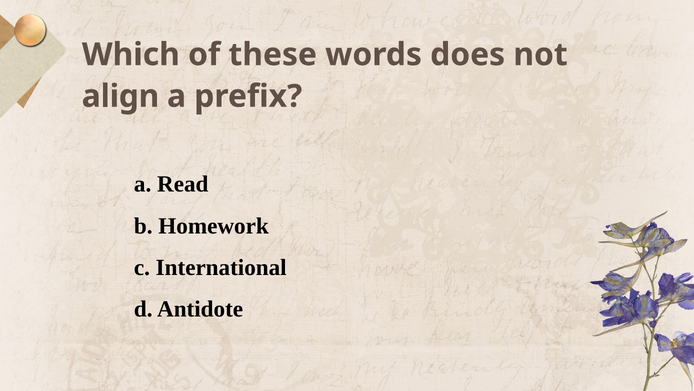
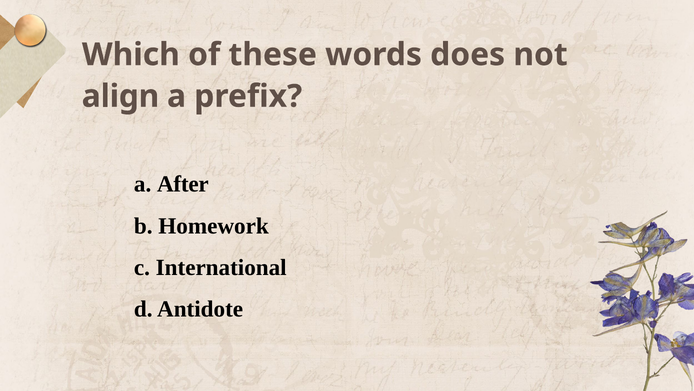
Read: Read -> After
